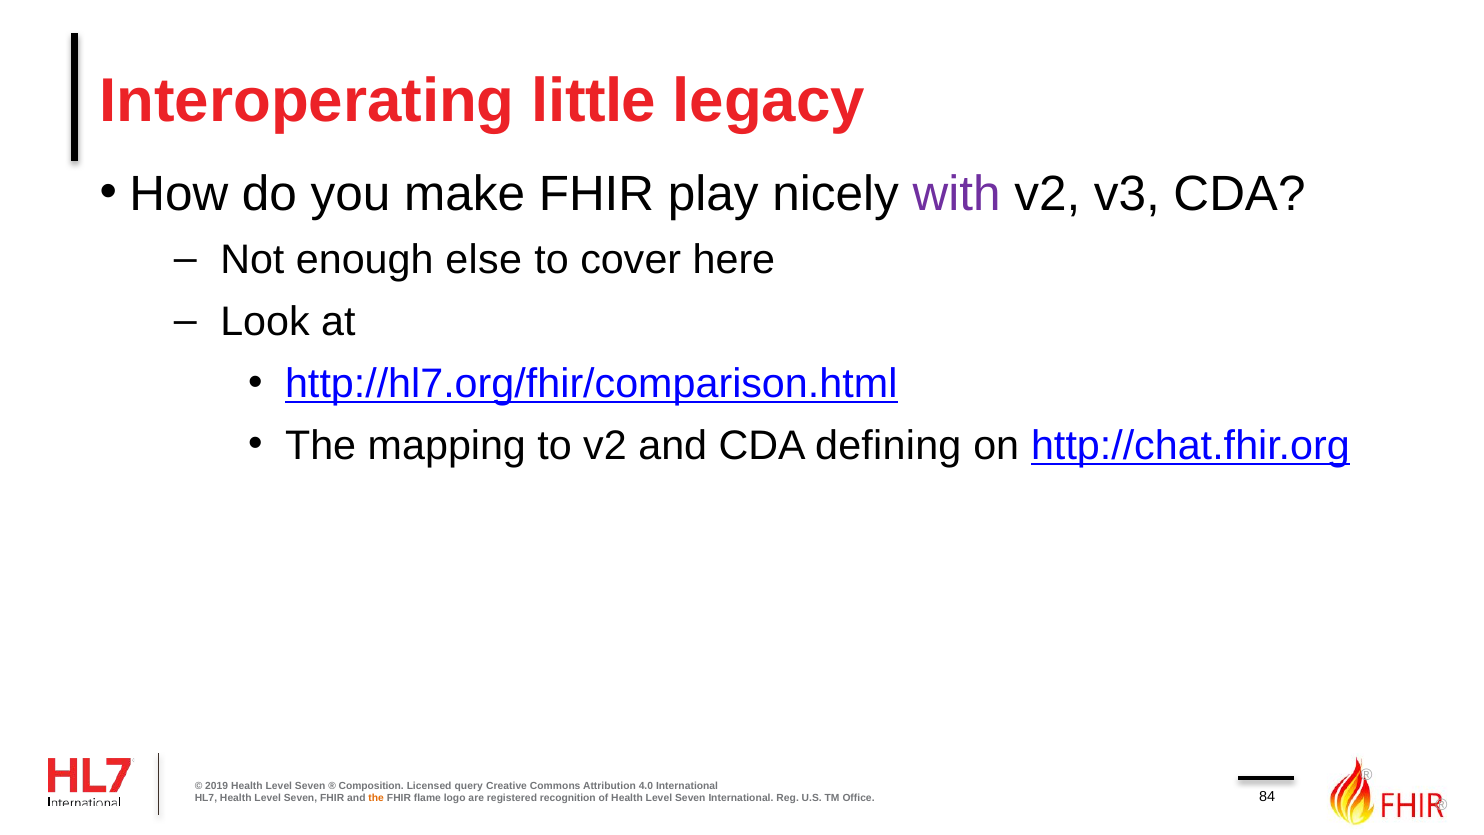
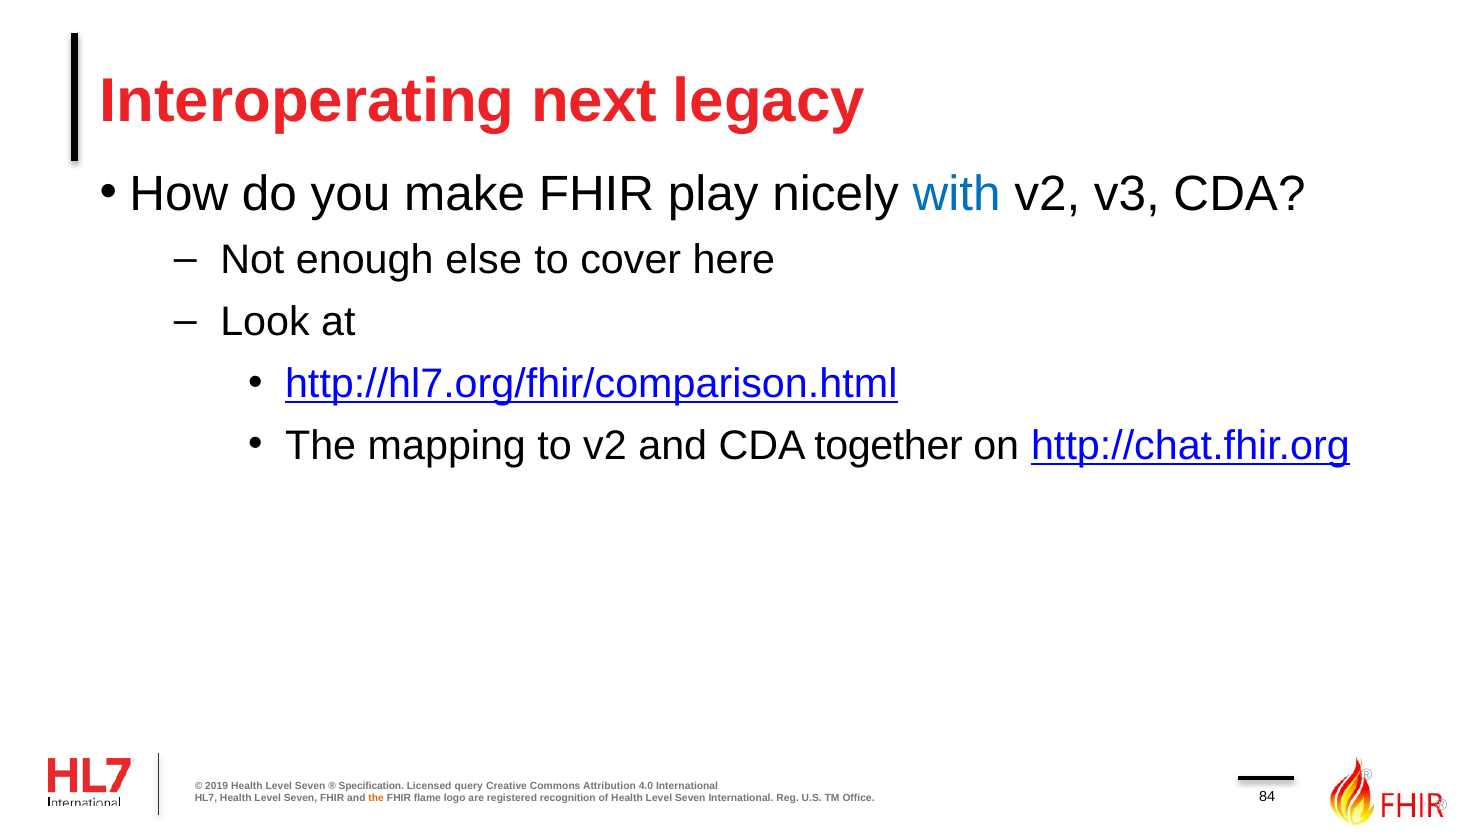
little: little -> next
with colour: purple -> blue
defining: defining -> together
Composition: Composition -> Specification
